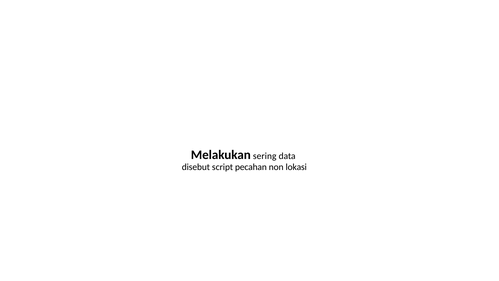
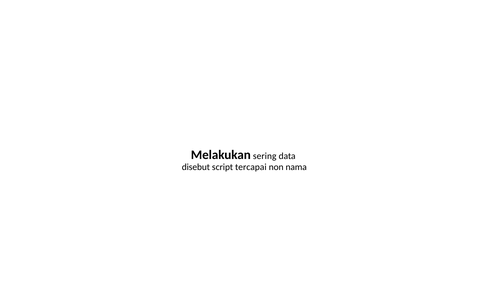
pecahan: pecahan -> tercapai
lokasi: lokasi -> nama
